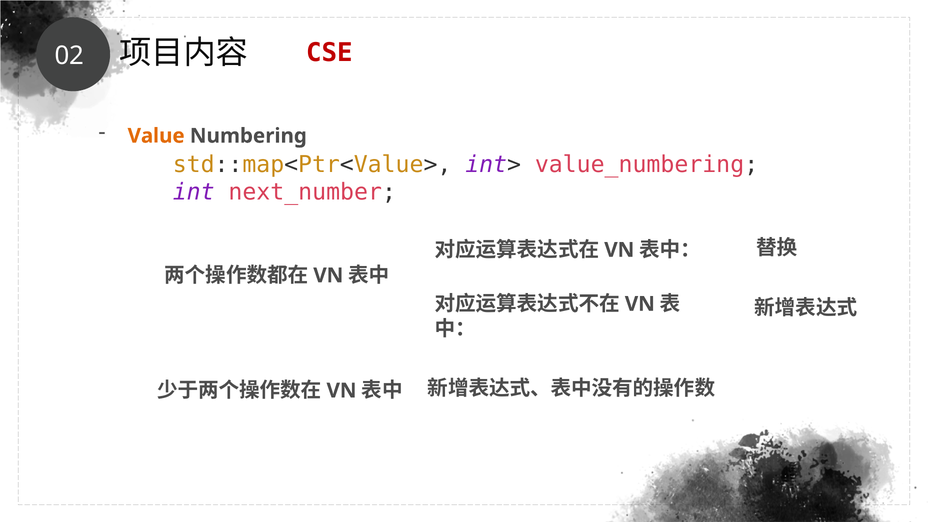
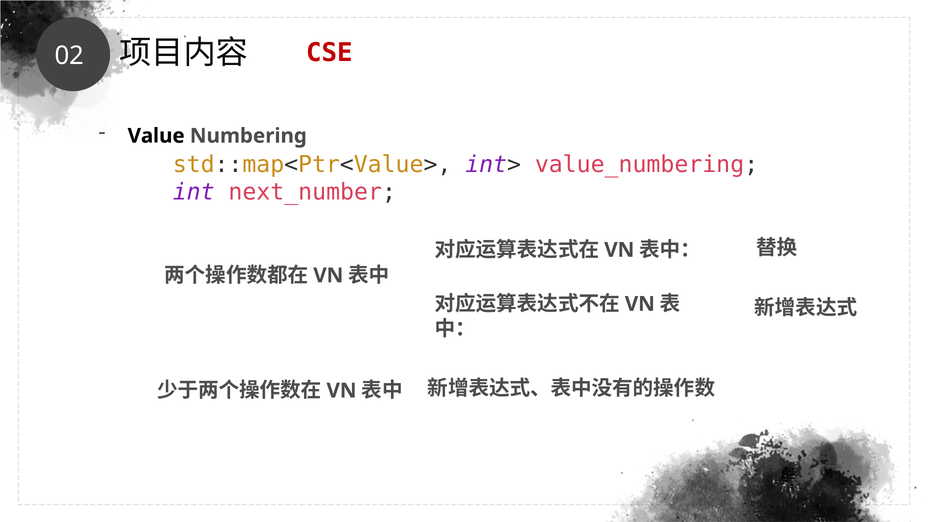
Value colour: orange -> black
